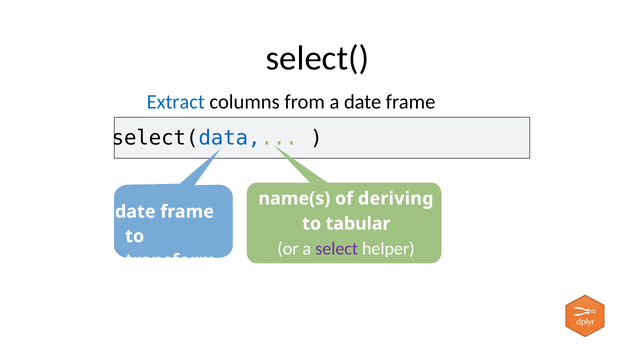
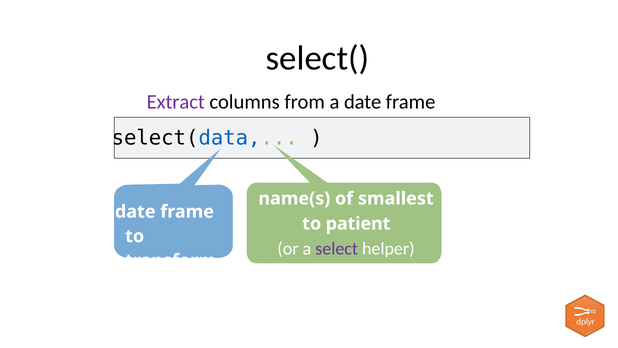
Extract colour: blue -> purple
deriving: deriving -> smallest
tabular: tabular -> patient
